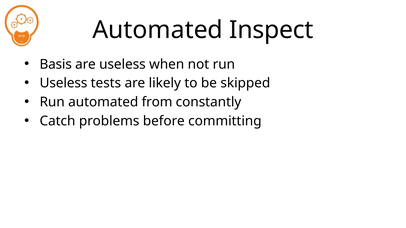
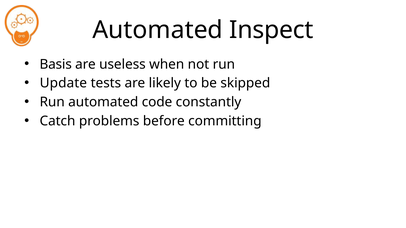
Useless at (63, 83): Useless -> Update
from: from -> code
